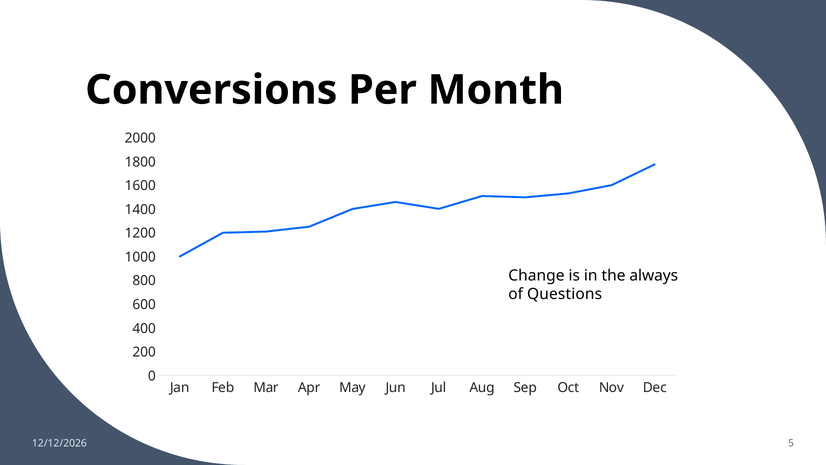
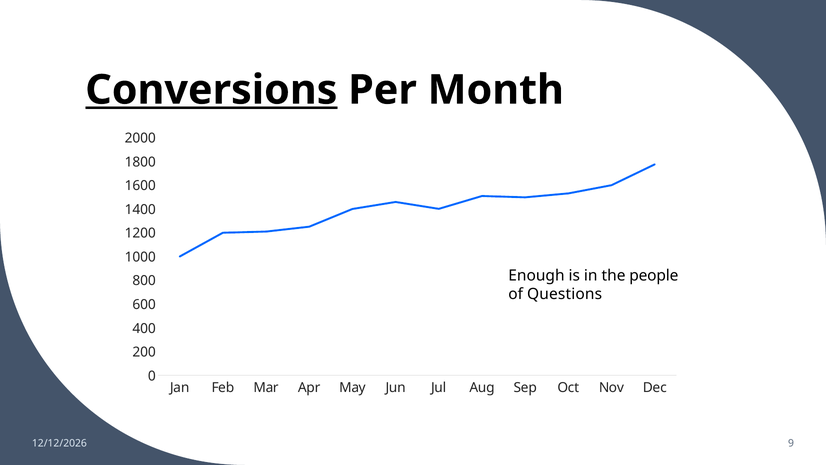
Conversions underline: none -> present
Change: Change -> Enough
always: always -> people
5: 5 -> 9
